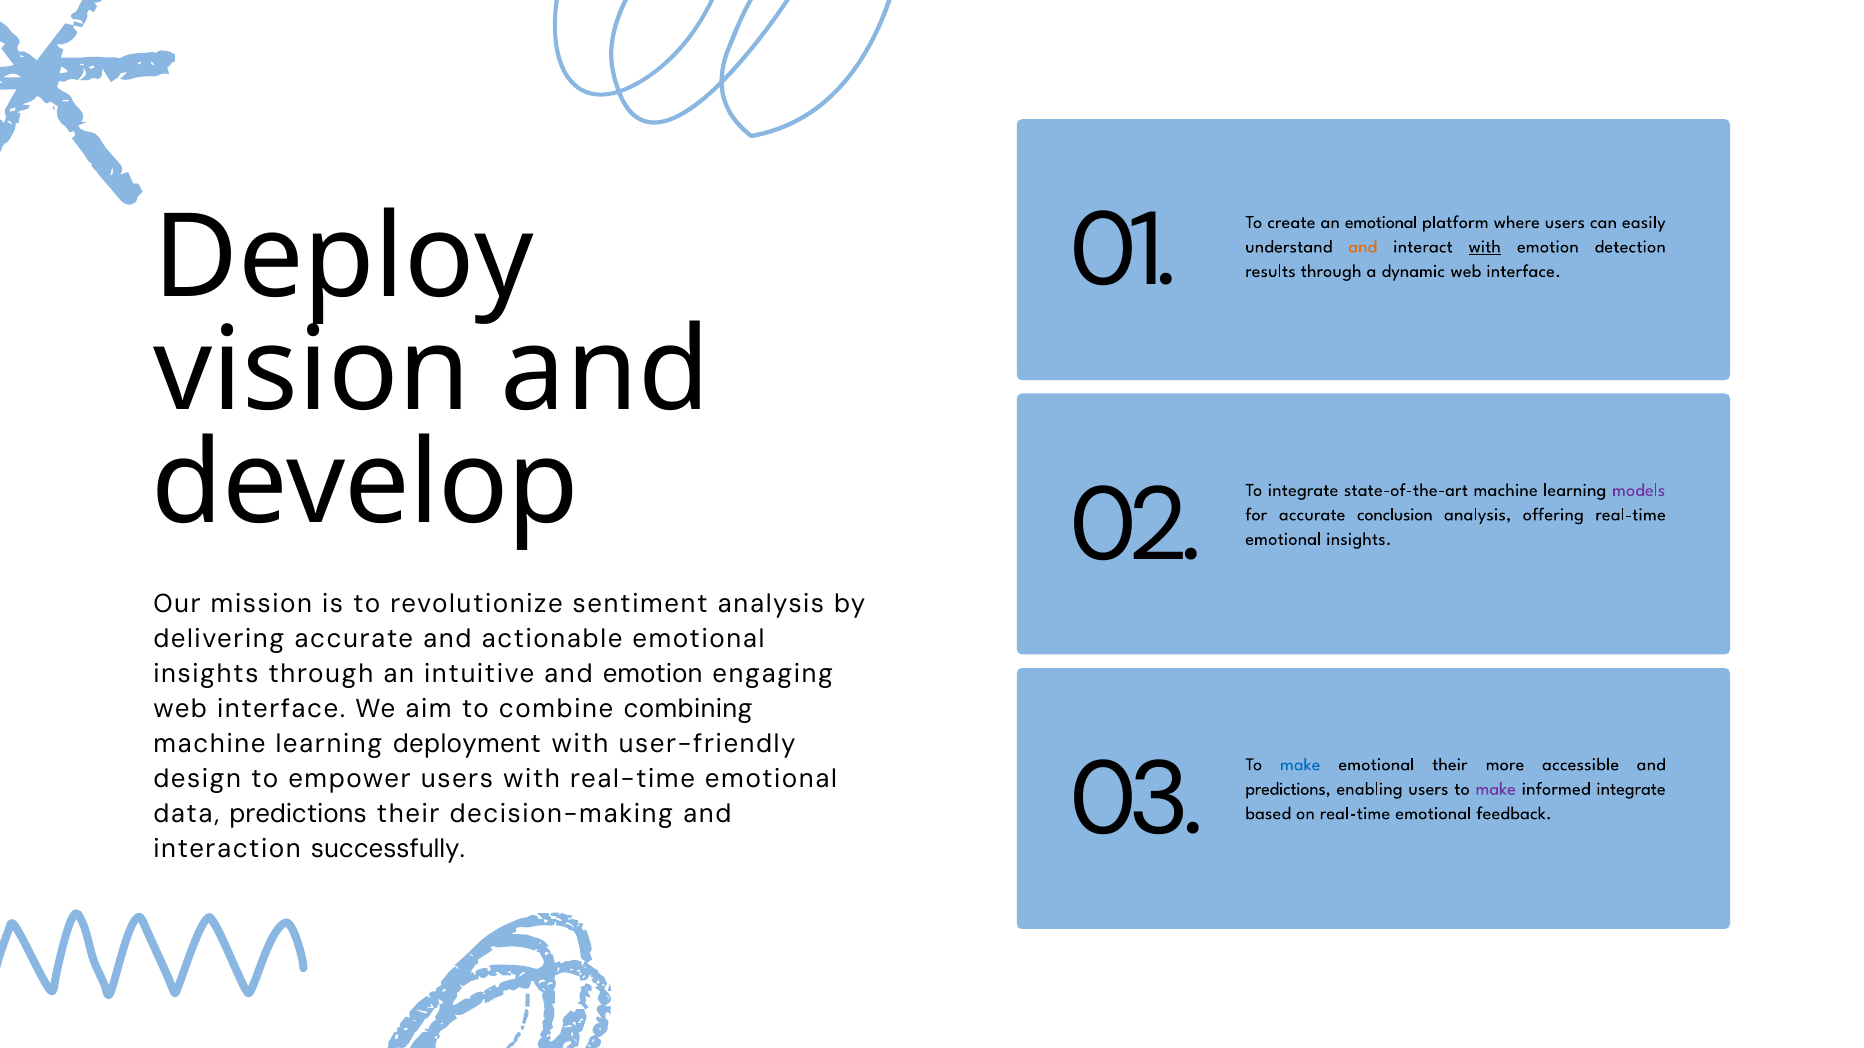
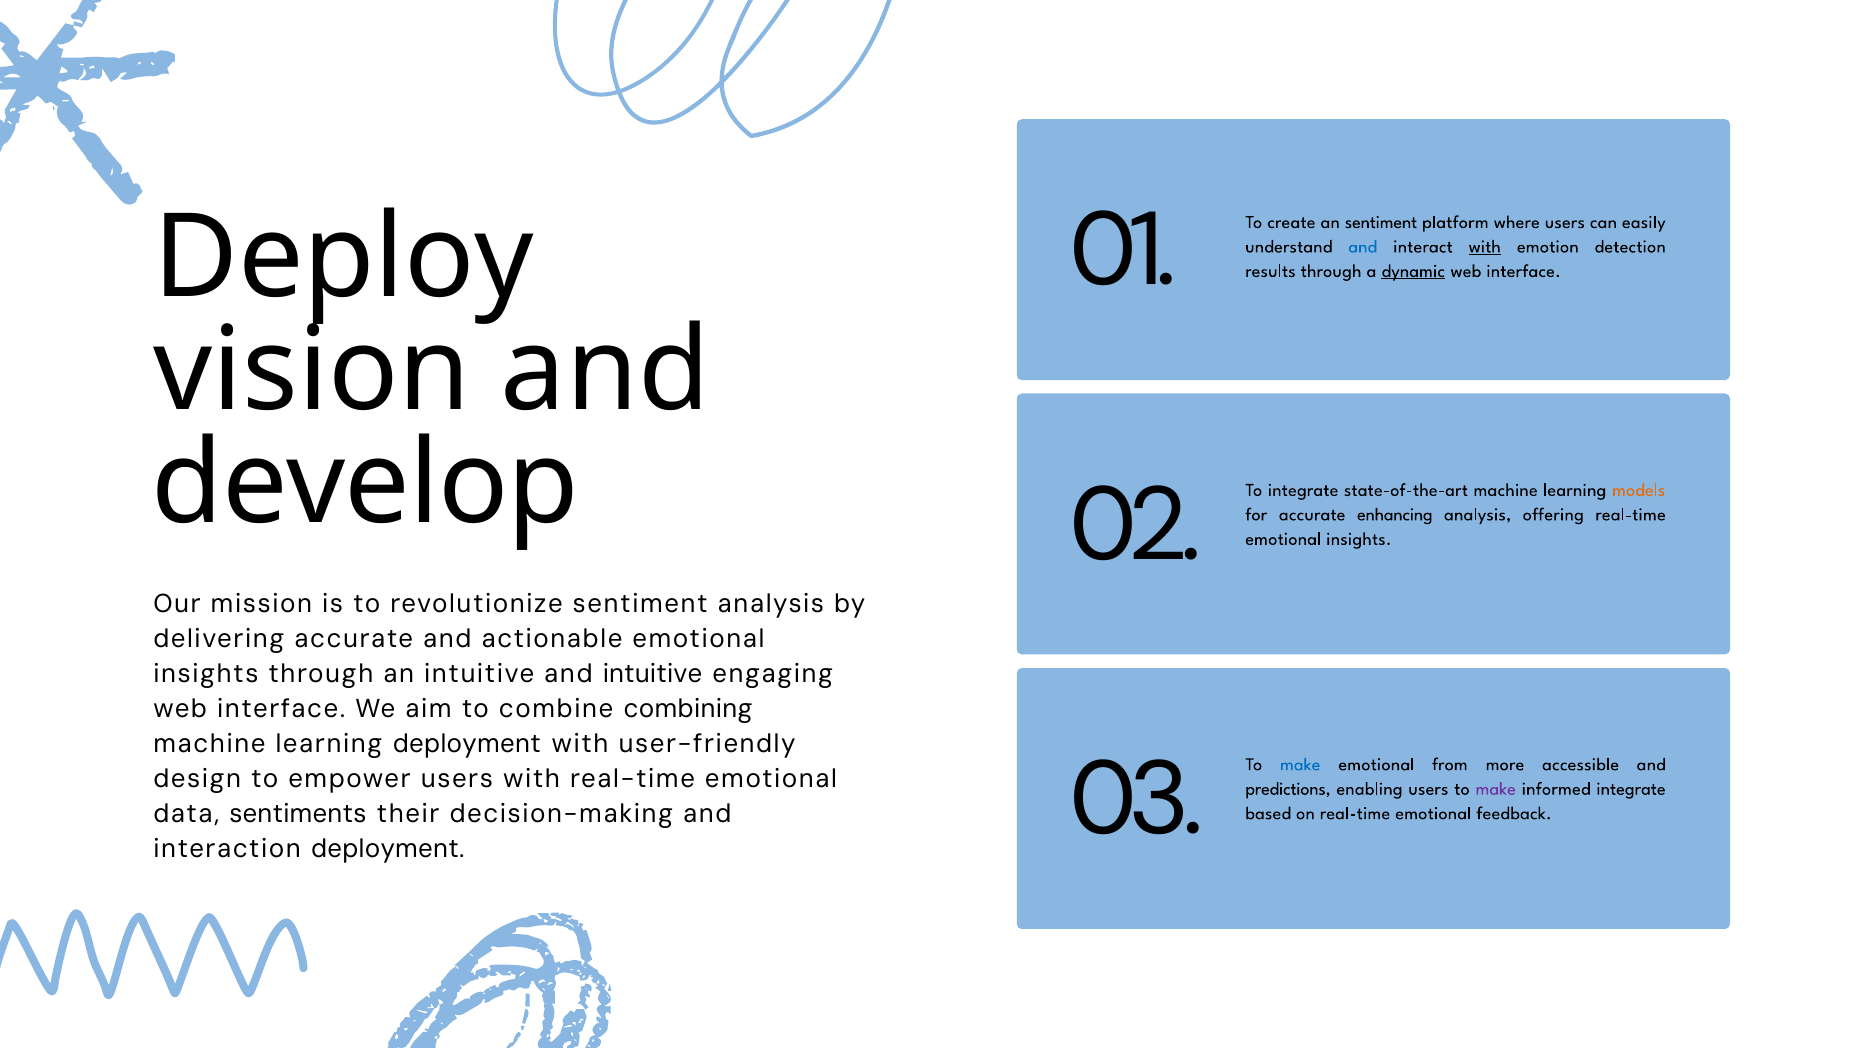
an emotional: emotional -> sentiment
and at (1363, 247) colour: orange -> blue
dynamic underline: none -> present
models colour: purple -> orange
conclusion: conclusion -> enhancing
and emotion: emotion -> intuitive
emotional their: their -> from
data predictions: predictions -> sentiments
interaction successfully: successfully -> deployment
